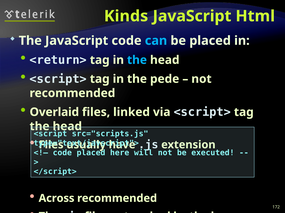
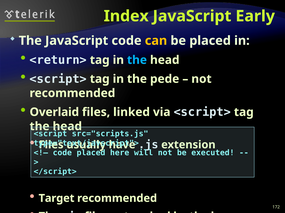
Kinds: Kinds -> Index
Html: Html -> Early
can colour: light blue -> yellow
Across: Across -> Target
